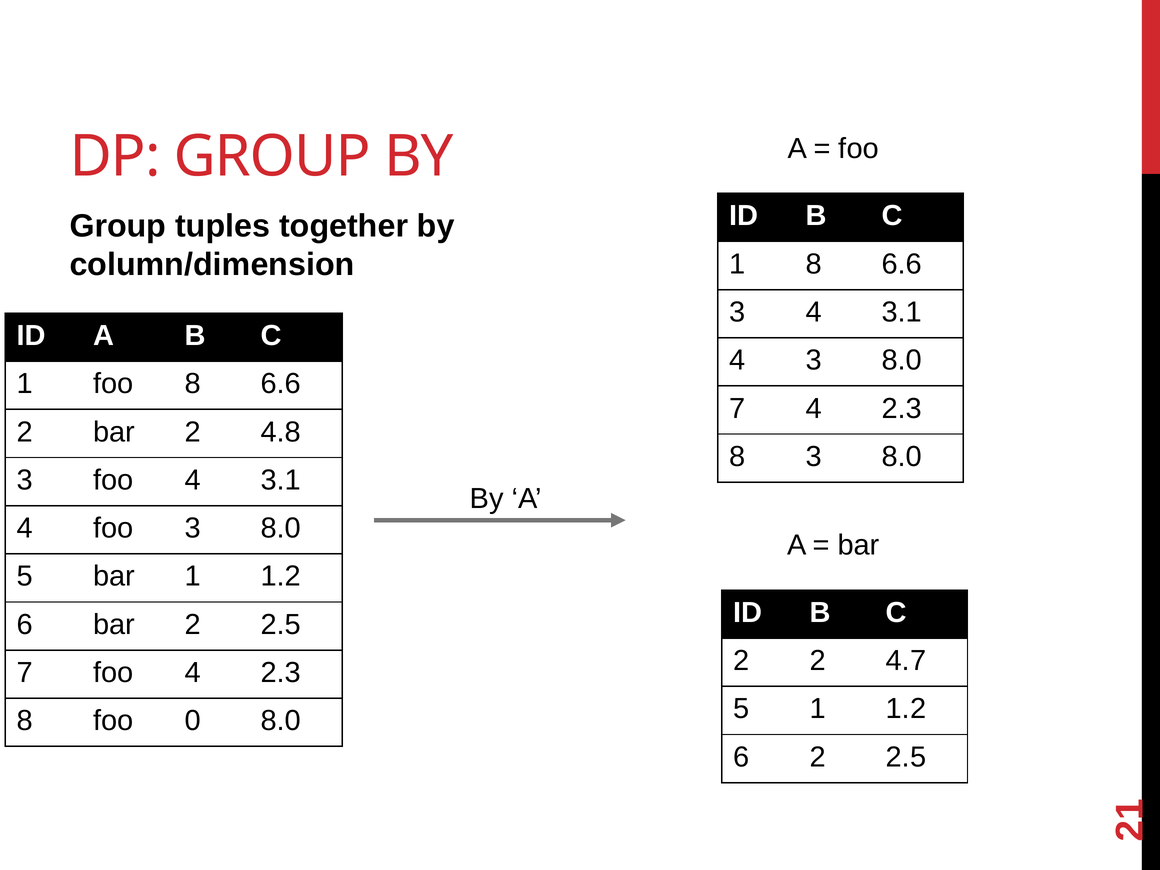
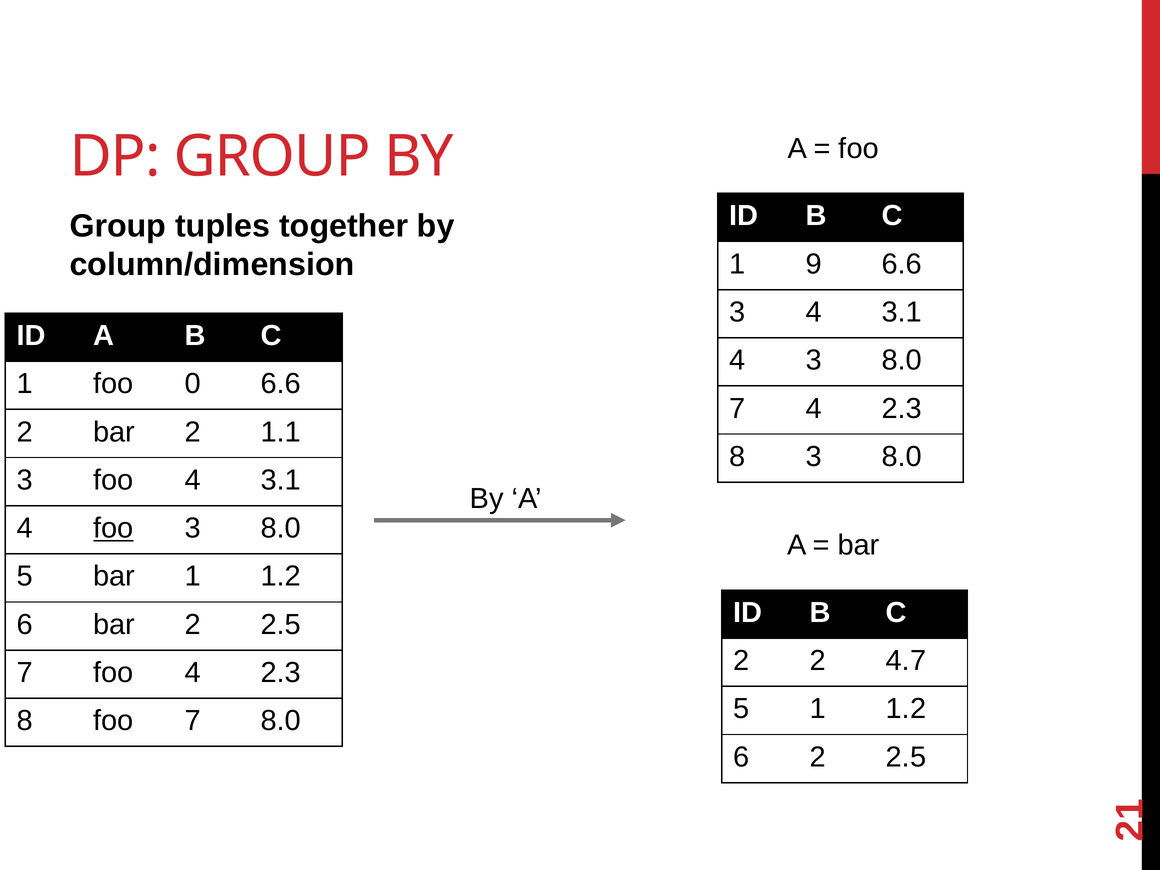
1 8: 8 -> 9
foo 8: 8 -> 0
4.8: 4.8 -> 1.1
foo at (113, 528) underline: none -> present
foo 0: 0 -> 7
